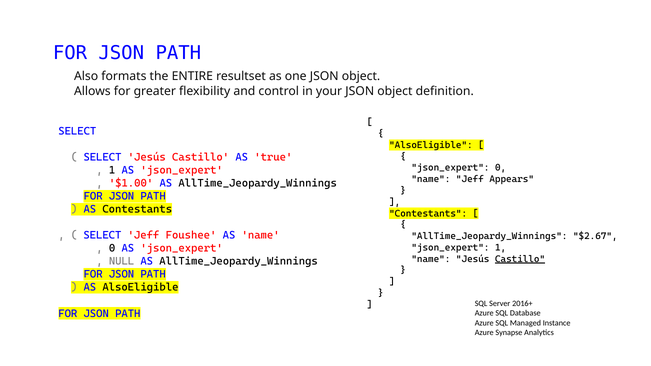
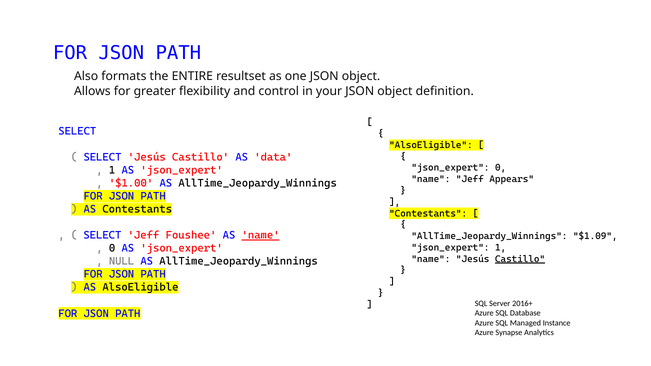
true: true -> data
name at (261, 236) underline: none -> present
$2.67: $2.67 -> $1.09
